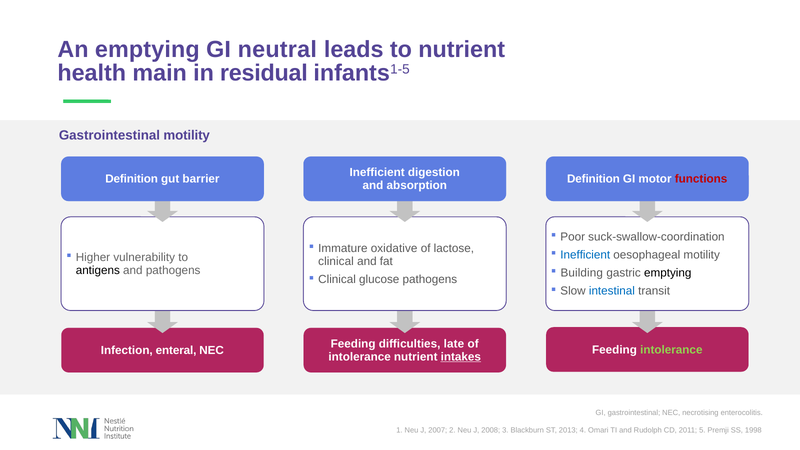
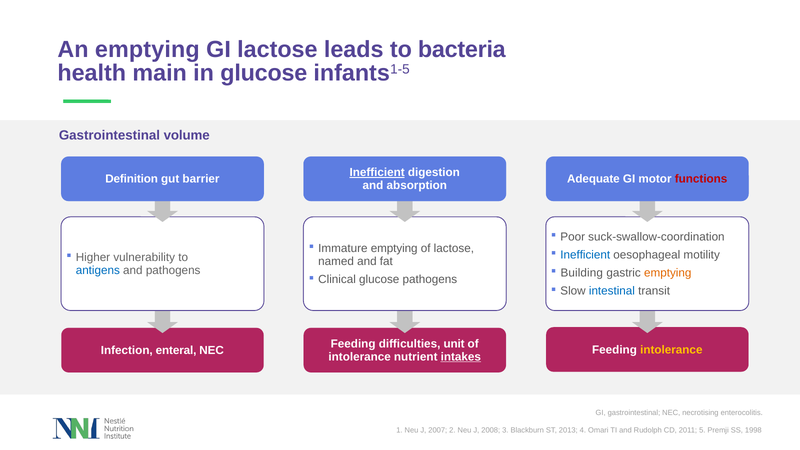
GI neutral: neutral -> lactose
to nutrient: nutrient -> bacteria
in residual: residual -> glucose
Gastrointestinal motility: motility -> volume
Inefficient at (377, 172) underline: none -> present
Definition at (593, 179): Definition -> Adequate
Immature oxidative: oxidative -> emptying
clinical at (336, 261): clinical -> named
antigens colour: black -> blue
emptying at (668, 273) colour: black -> orange
late: late -> unit
intolerance at (671, 350) colour: light green -> yellow
